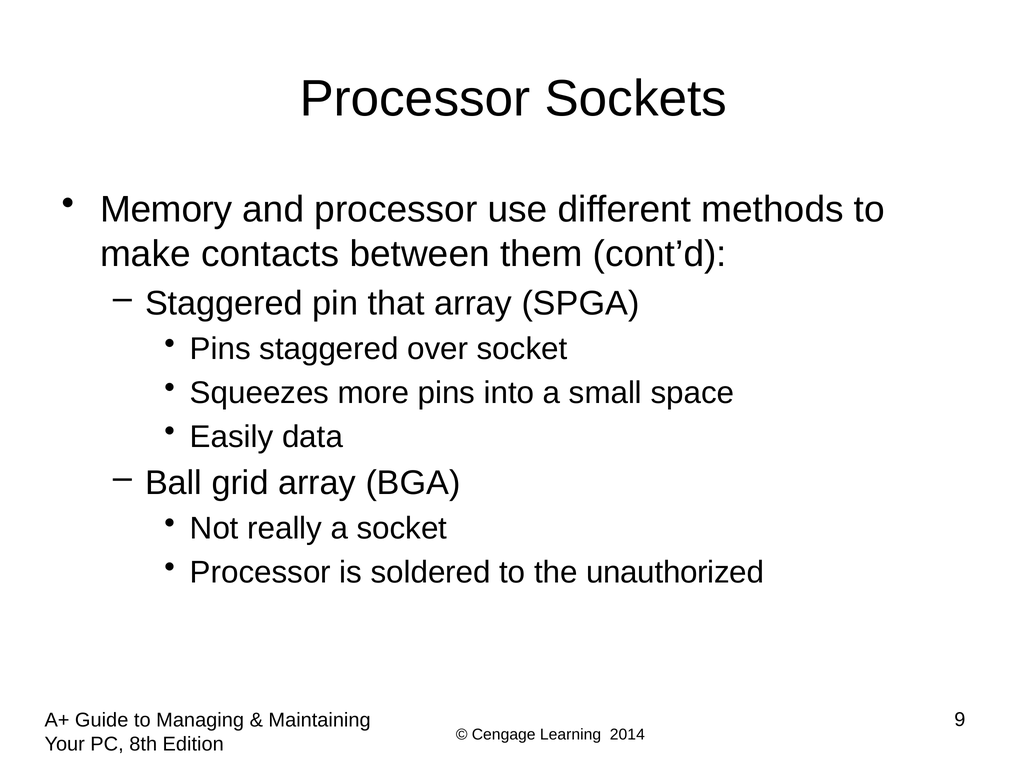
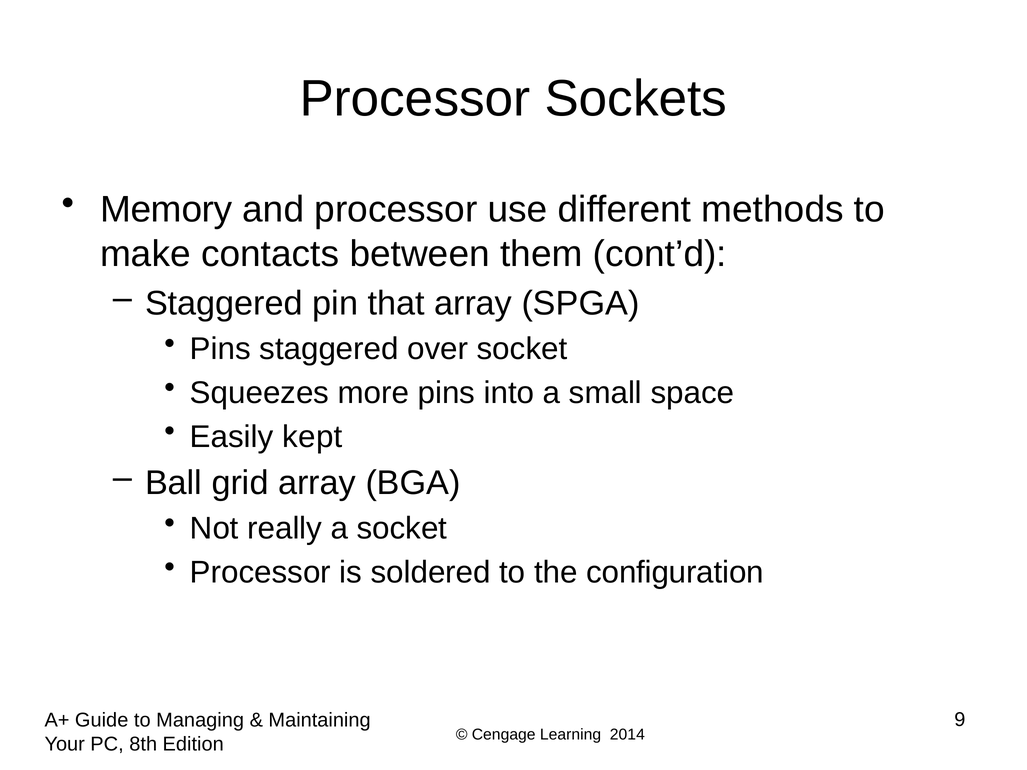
data: data -> kept
unauthorized: unauthorized -> configuration
